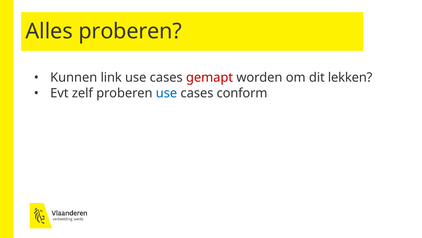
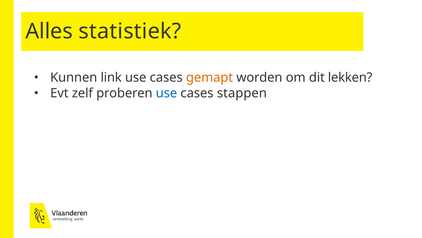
Alles proberen: proberen -> statistiek
gemapt colour: red -> orange
conform: conform -> stappen
